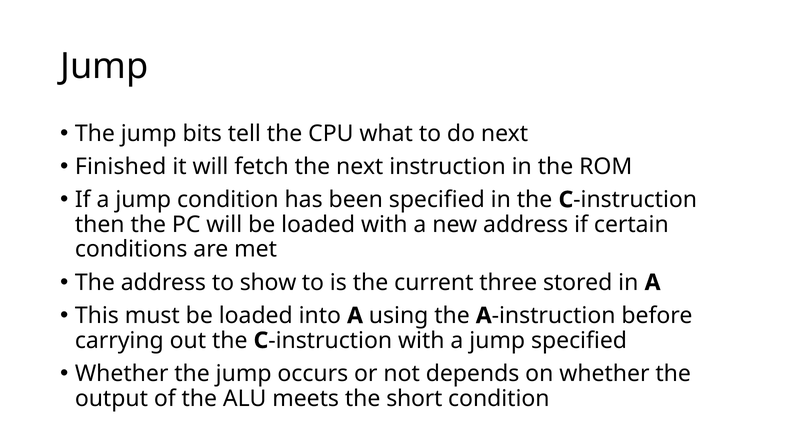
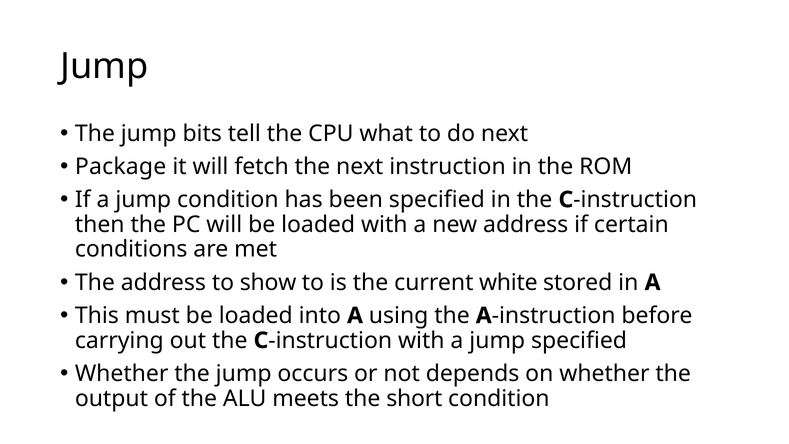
Finished: Finished -> Package
three: three -> white
